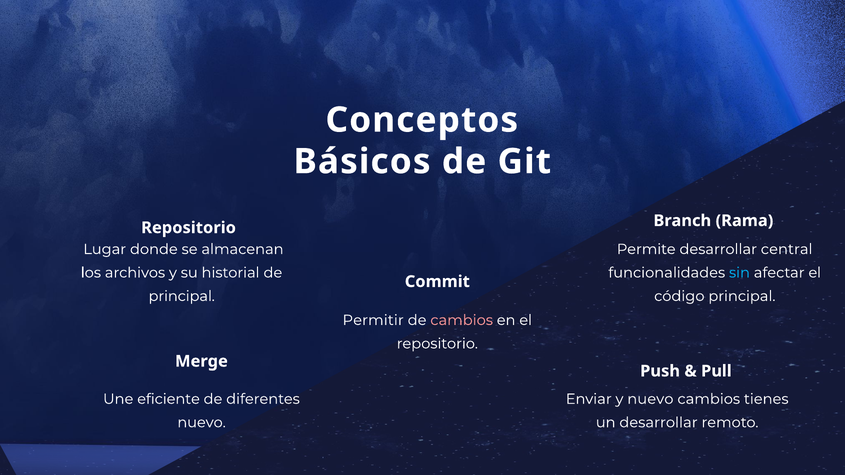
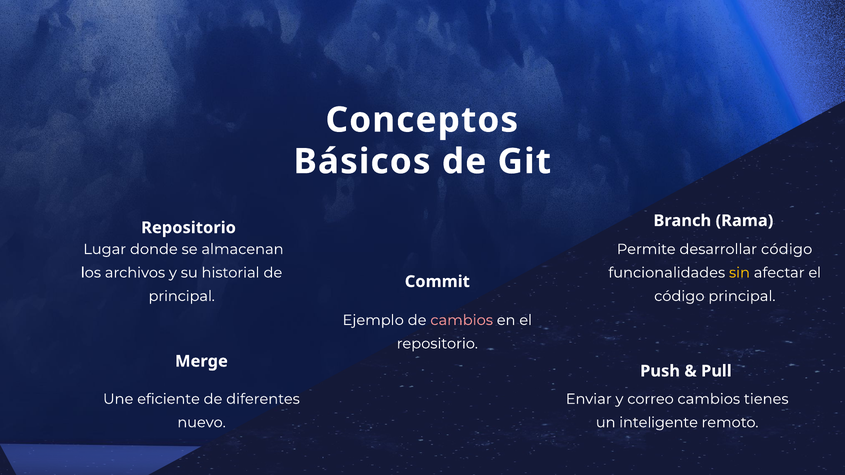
desarrollar central: central -> código
sin colour: light blue -> yellow
Permitir: Permitir -> Ejemplo
y nuevo: nuevo -> correo
un desarrollar: desarrollar -> inteligente
